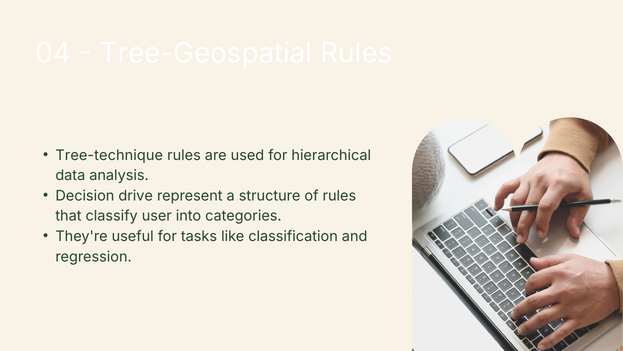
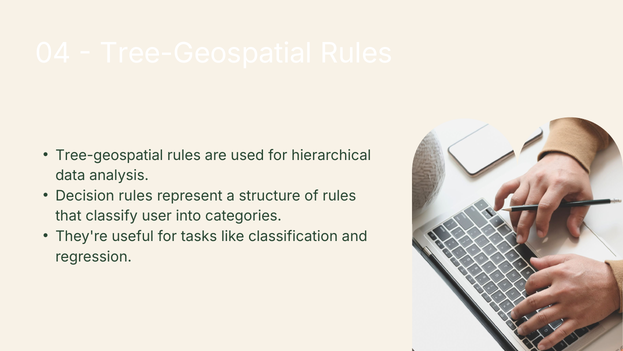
Tree-technique at (109, 155): Tree-technique -> Tree-geospatial
Decision drive: drive -> rules
